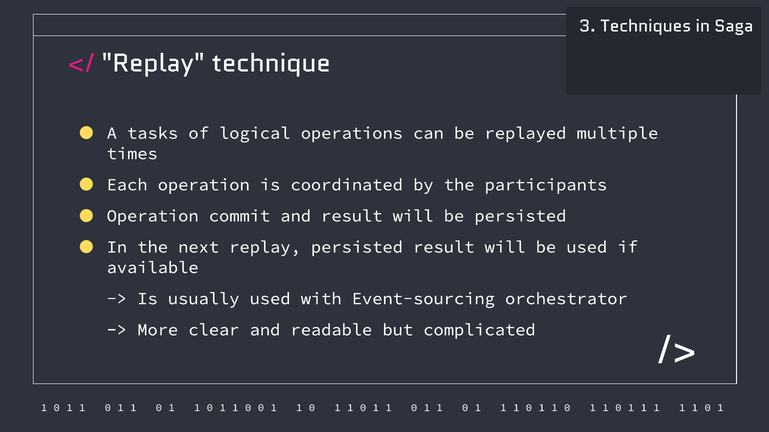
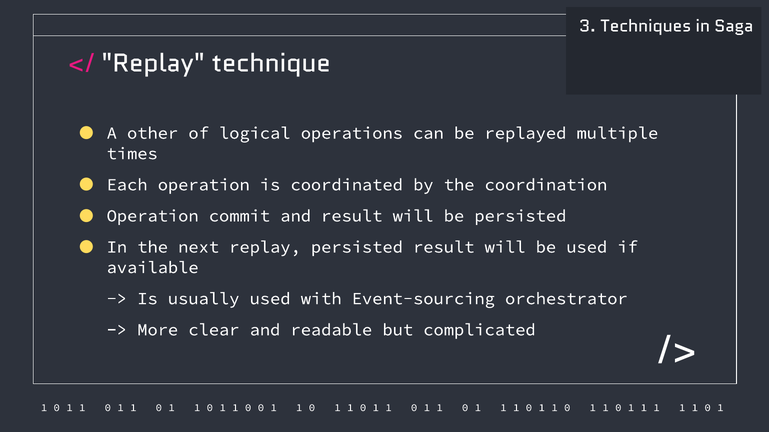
tasks: tasks -> other
participants: participants -> coordination
